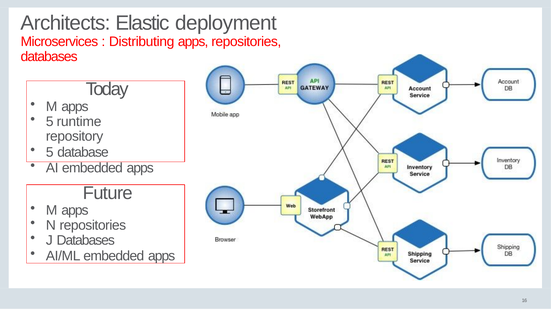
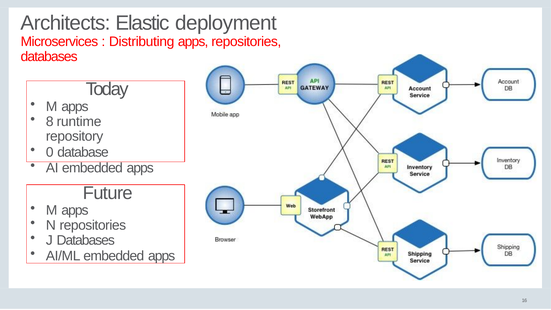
5 at (50, 122): 5 -> 8
5 at (50, 152): 5 -> 0
